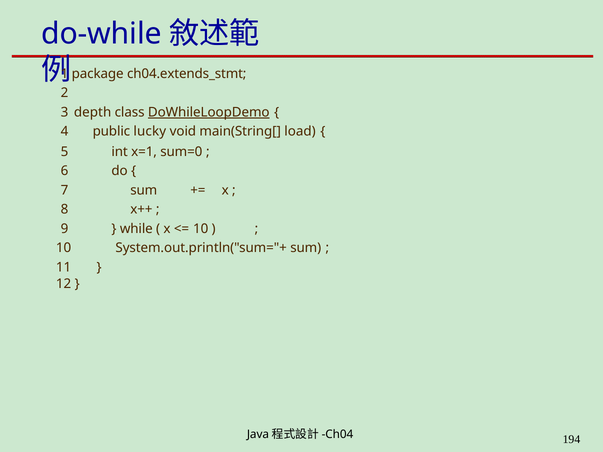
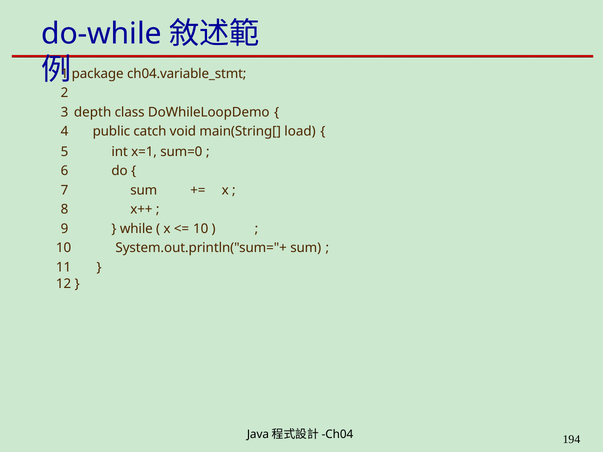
ch04.extends_stmt: ch04.extends_stmt -> ch04.variable_stmt
DoWhileLoopDemo underline: present -> none
lucky: lucky -> catch
